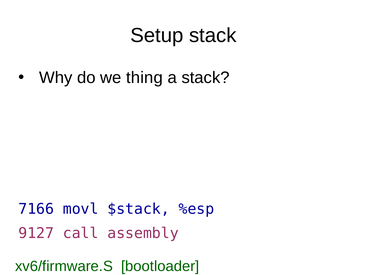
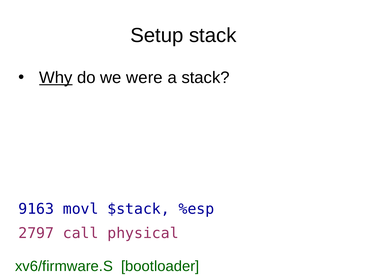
Why underline: none -> present
thing: thing -> were
7166: 7166 -> 9163
9127: 9127 -> 2797
assembly: assembly -> physical
